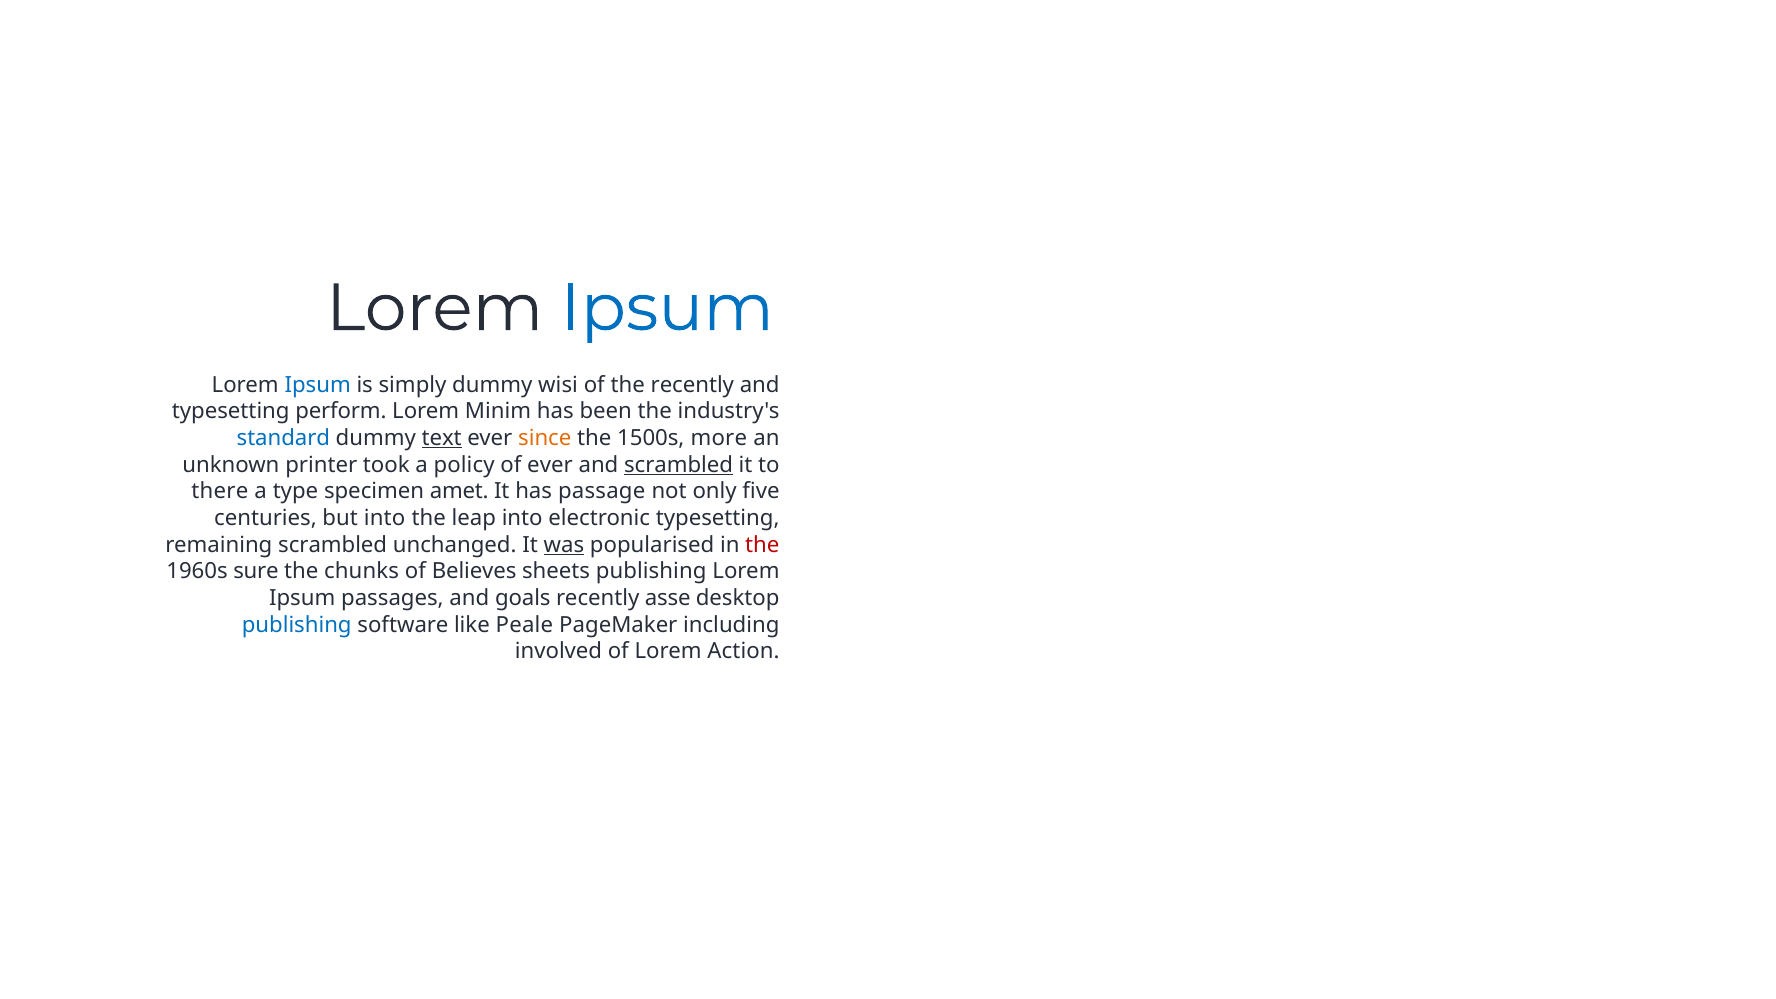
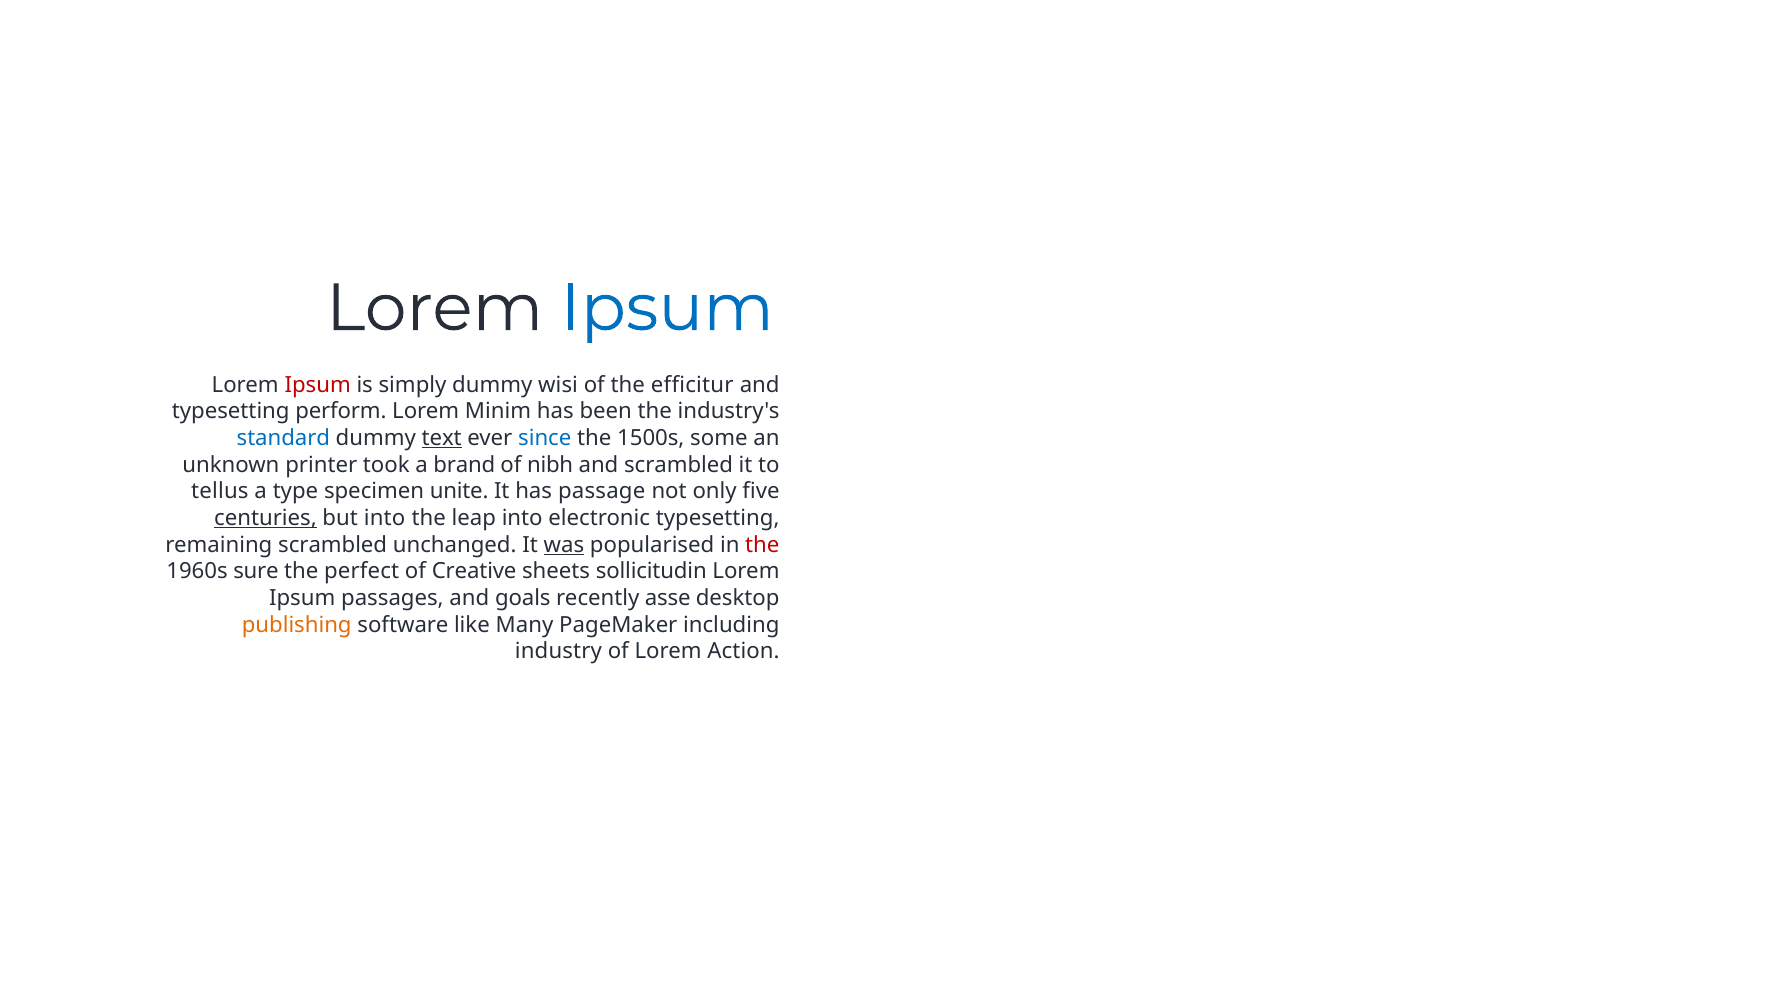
Ipsum at (318, 385) colour: blue -> red
the recently: recently -> efficitur
since colour: orange -> blue
more: more -> some
policy: policy -> brand
of ever: ever -> nibh
scrambled at (679, 465) underline: present -> none
there: there -> tellus
amet: amet -> unite
centuries underline: none -> present
chunks: chunks -> perfect
Believes: Believes -> Creative
sheets publishing: publishing -> sollicitudin
publishing at (297, 625) colour: blue -> orange
Peale: Peale -> Many
involved: involved -> industry
